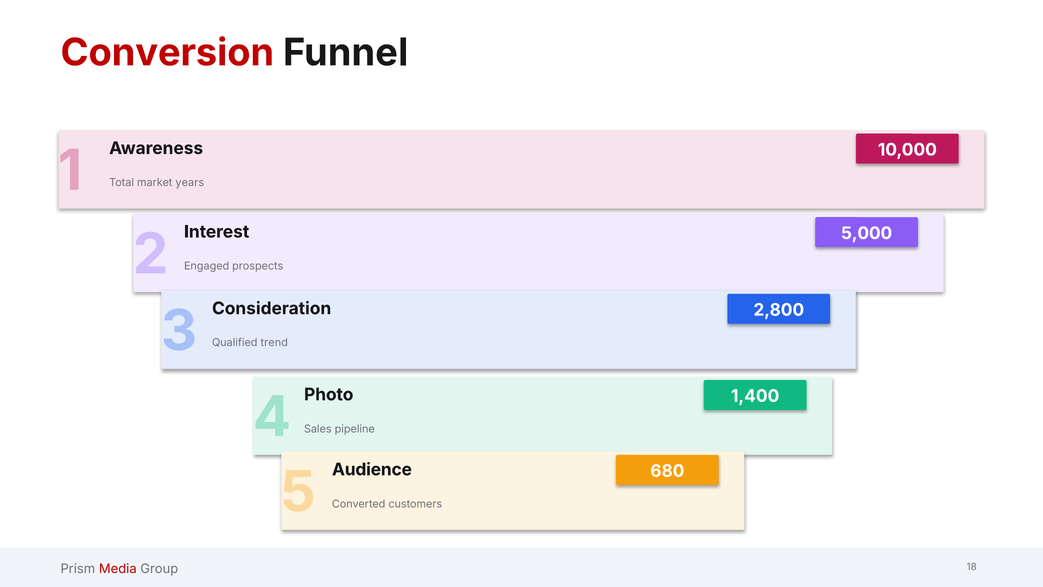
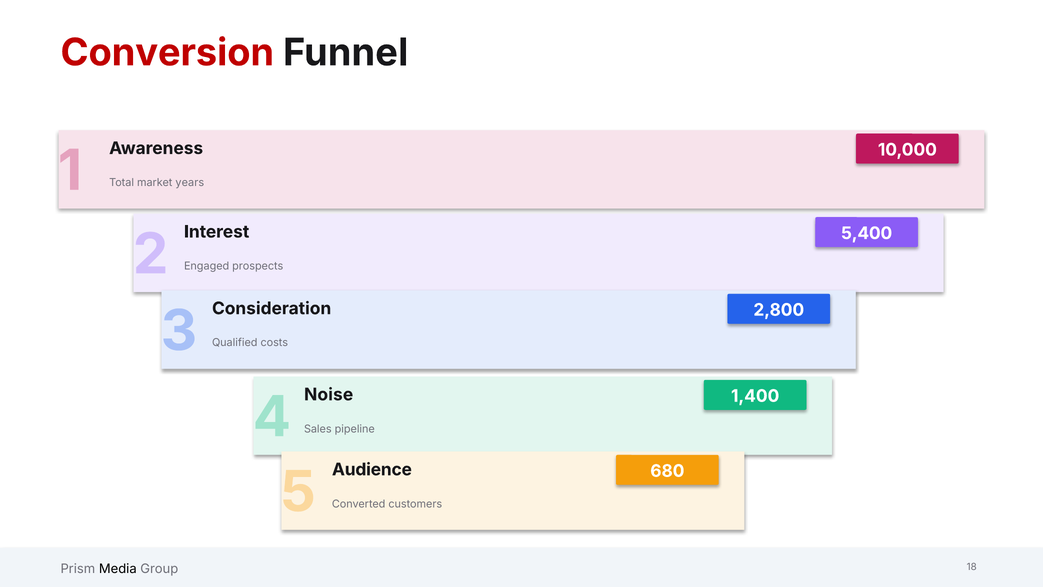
5,000: 5,000 -> 5,400
trend: trend -> costs
Photo: Photo -> Noise
Media colour: red -> black
